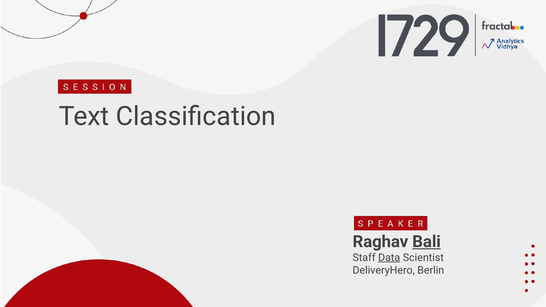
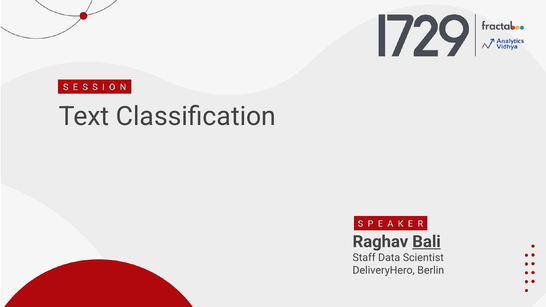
Data underline: present -> none
